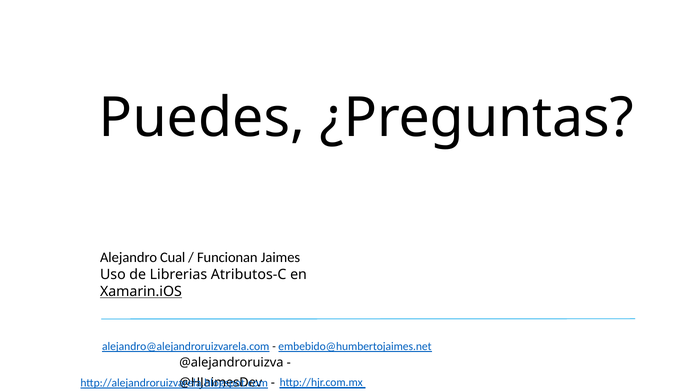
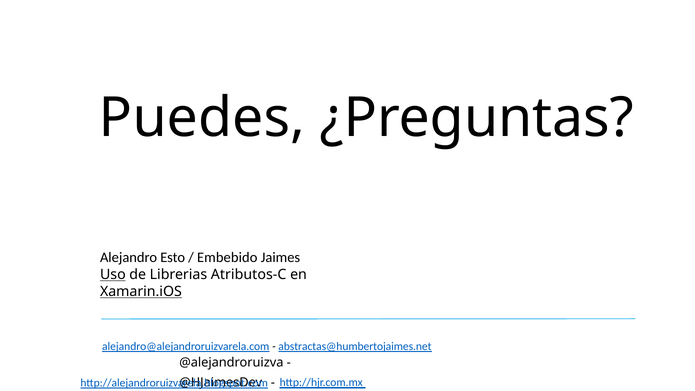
Cual: Cual -> Esto
Funcionan: Funcionan -> Embebido
Uso underline: none -> present
embebido@humbertojaimes.net: embebido@humbertojaimes.net -> abstractas@humbertojaimes.net
